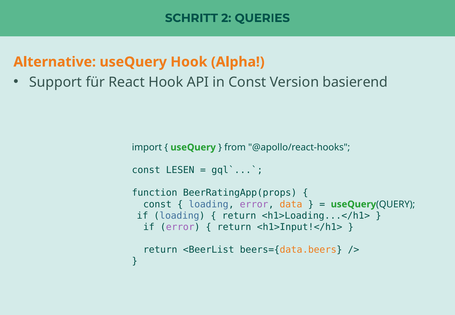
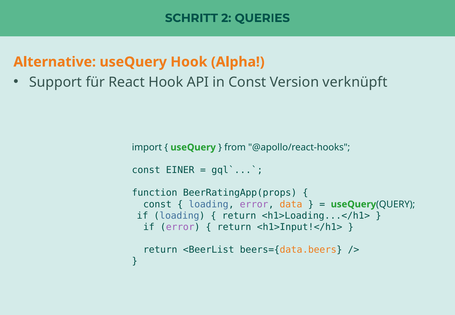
basierend: basierend -> verknüpft
LESEN: LESEN -> EINER
